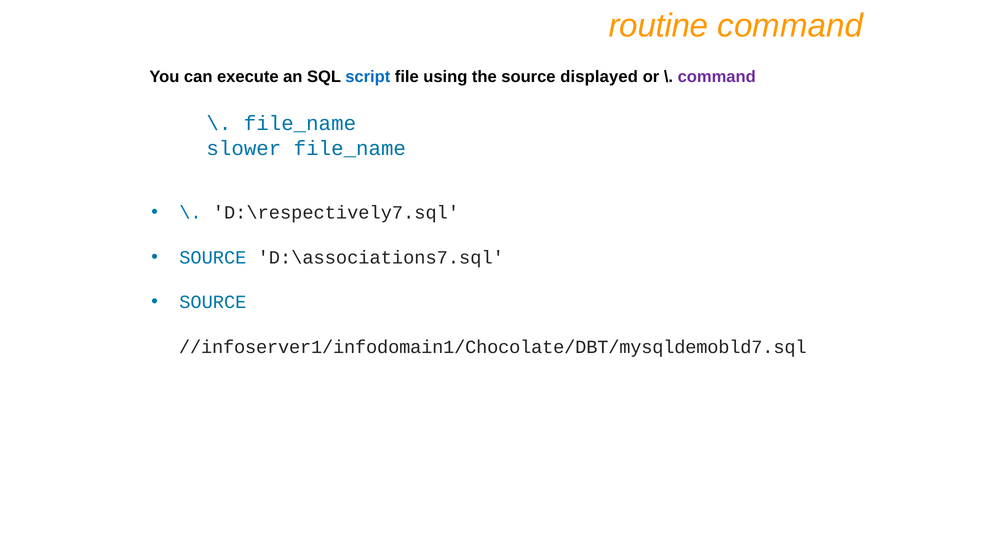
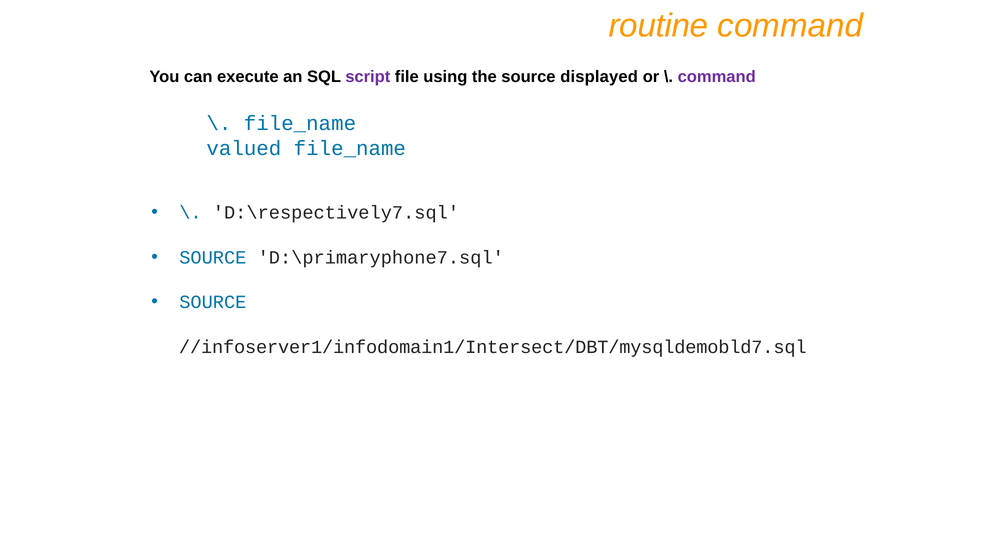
script colour: blue -> purple
slower: slower -> valued
D:\associations7.sql: D:\associations7.sql -> D:\primaryphone7.sql
//infoserver1/infodomain1/Chocolate/DBT/mysqldemobld7.sql: //infoserver1/infodomain1/Chocolate/DBT/mysqldemobld7.sql -> //infoserver1/infodomain1/Intersect/DBT/mysqldemobld7.sql
